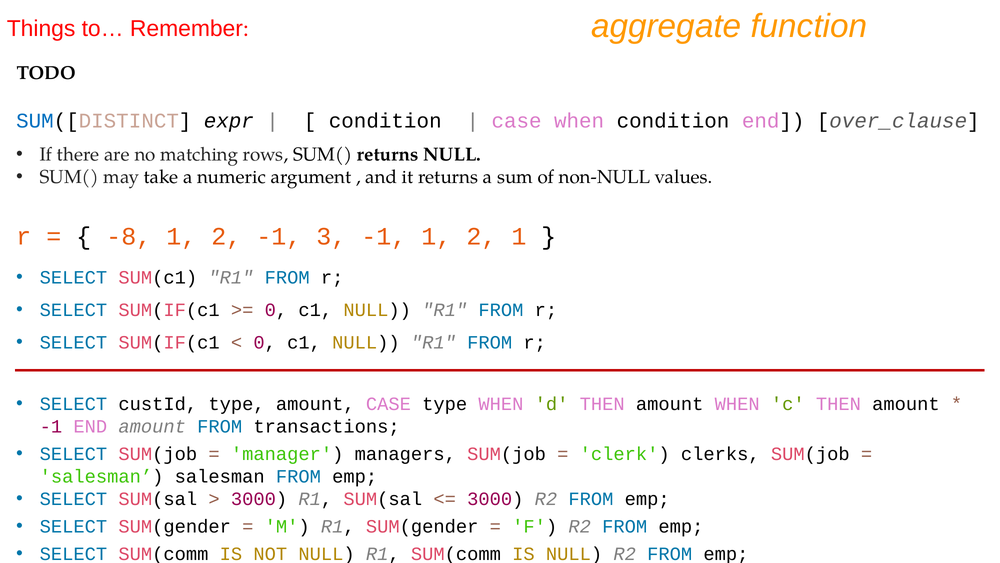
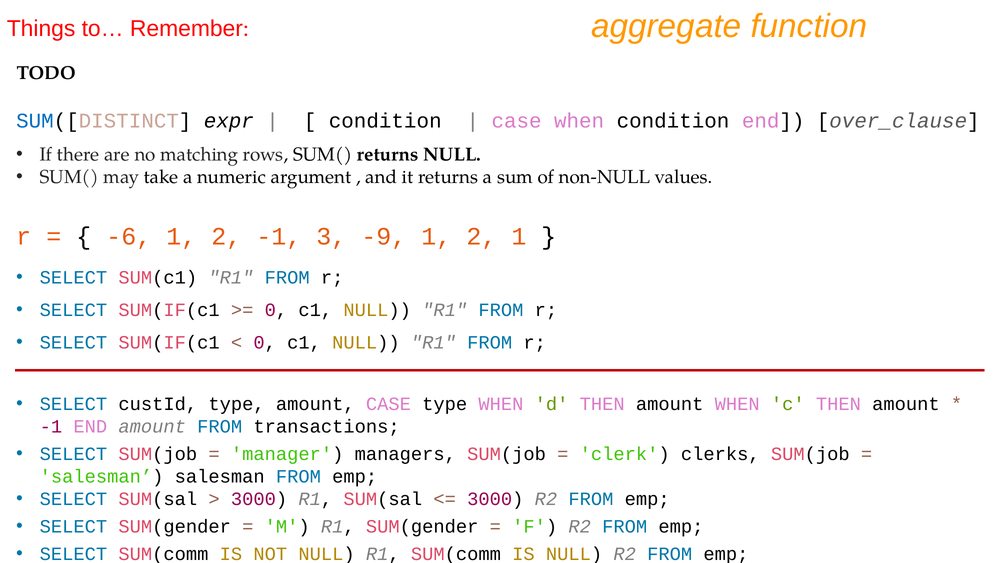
-8: -8 -> -6
3 -1: -1 -> -9
